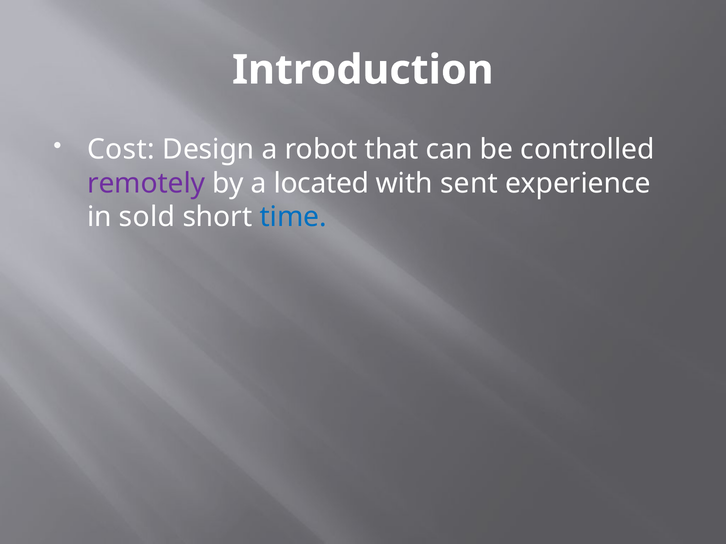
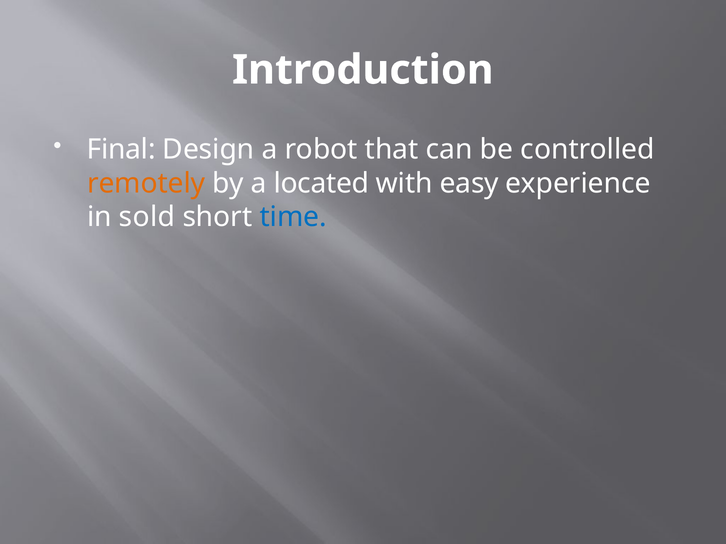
Cost: Cost -> Final
remotely colour: purple -> orange
sent: sent -> easy
